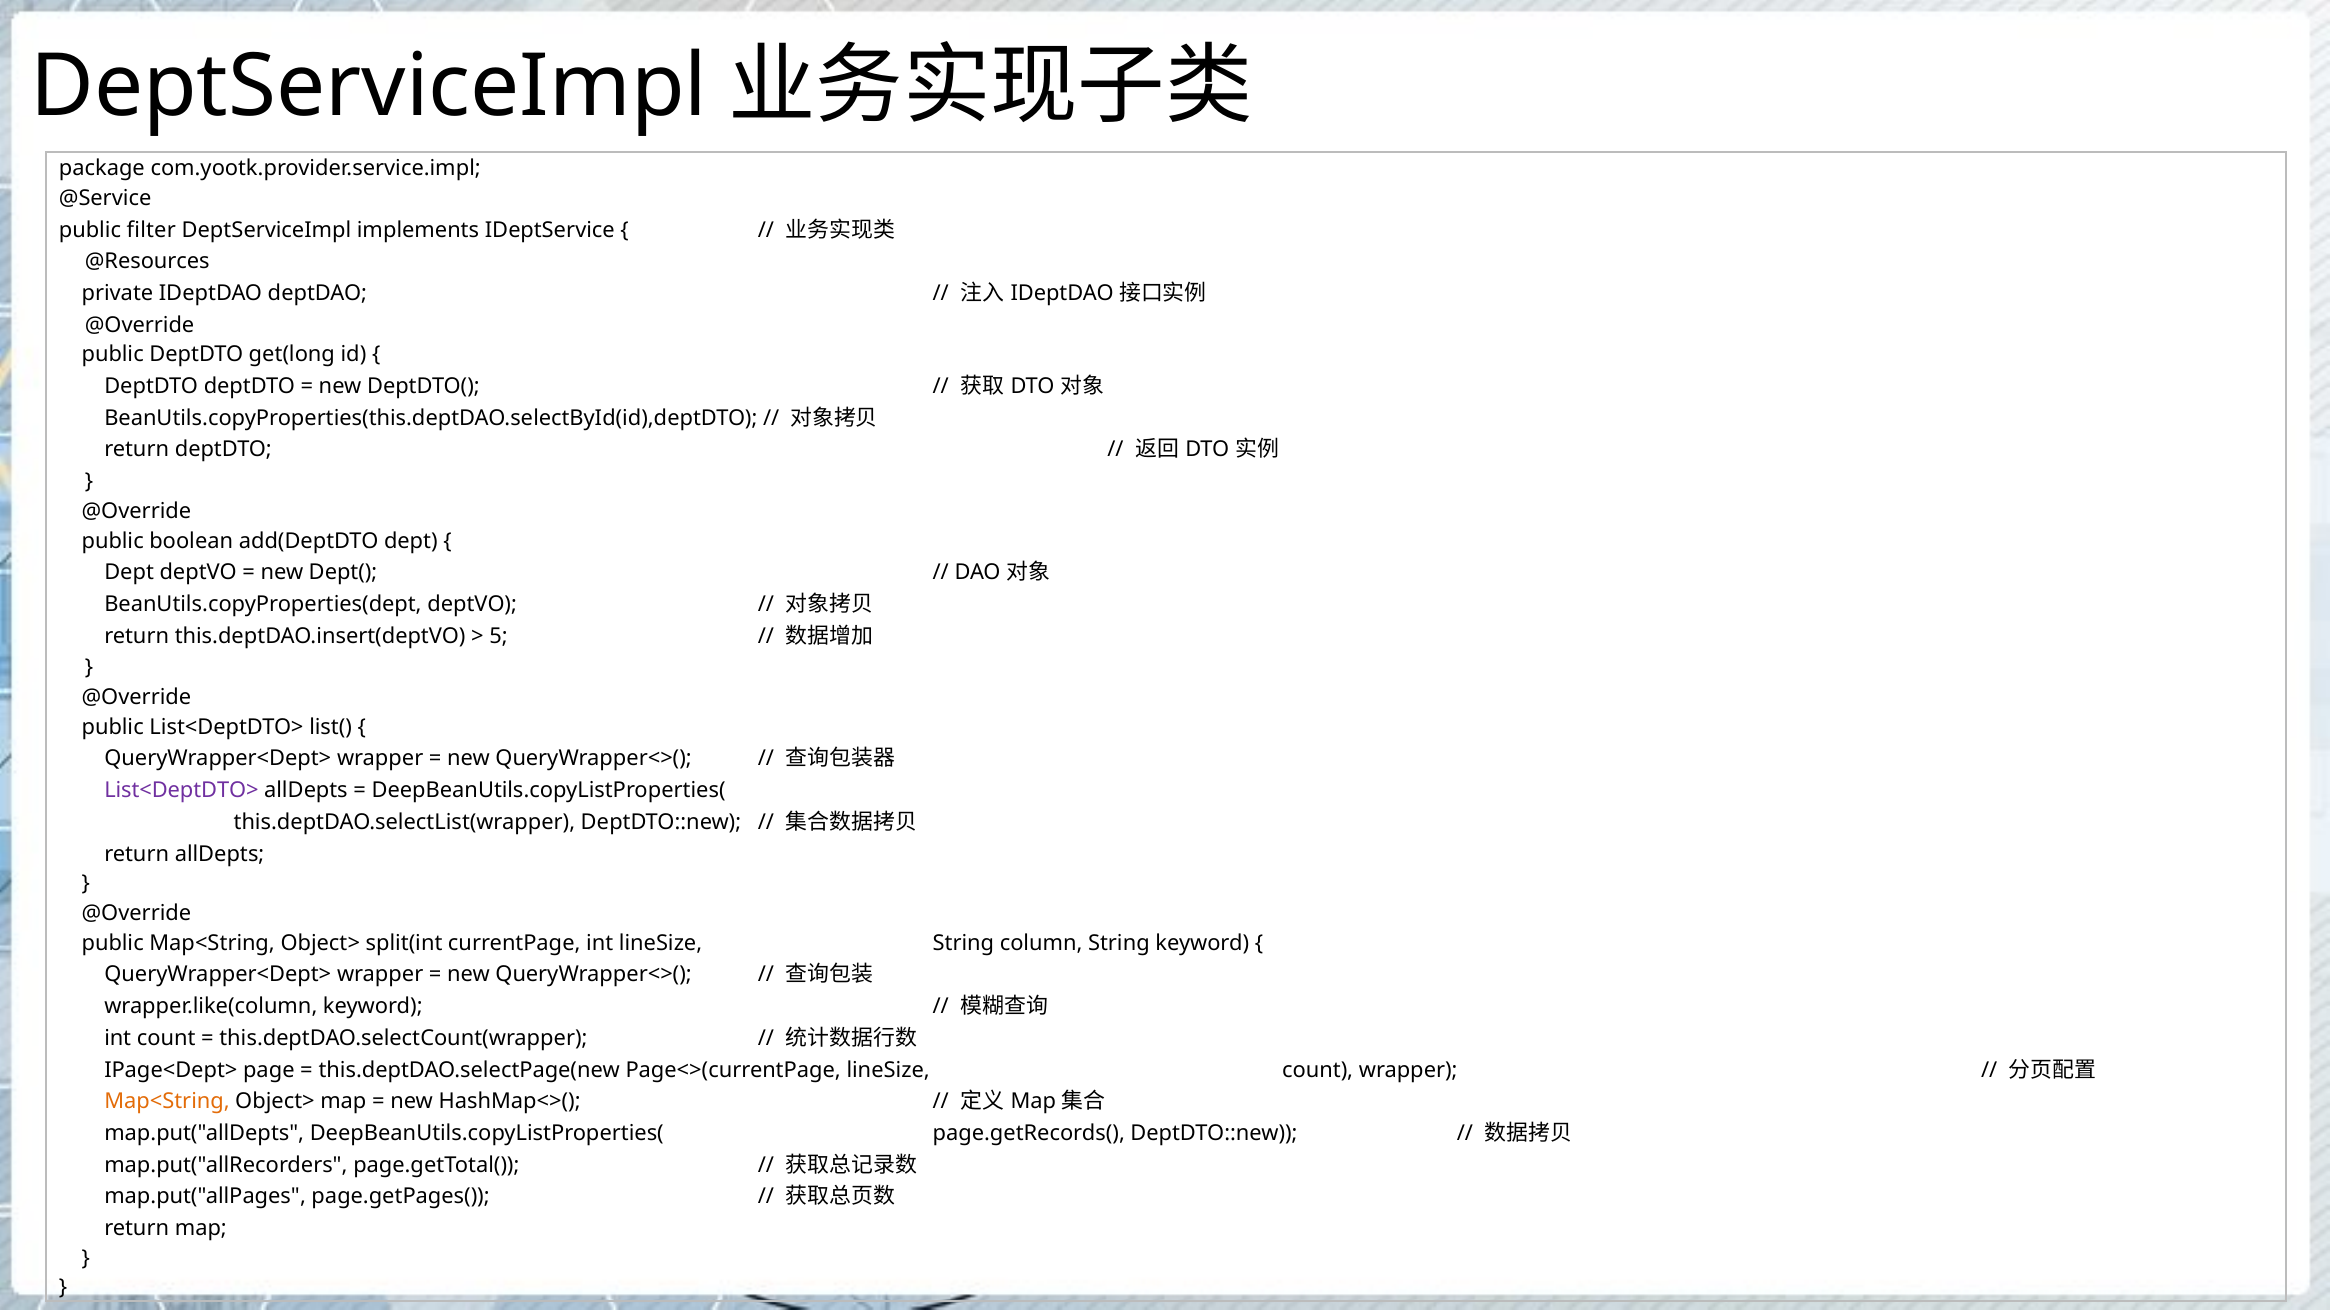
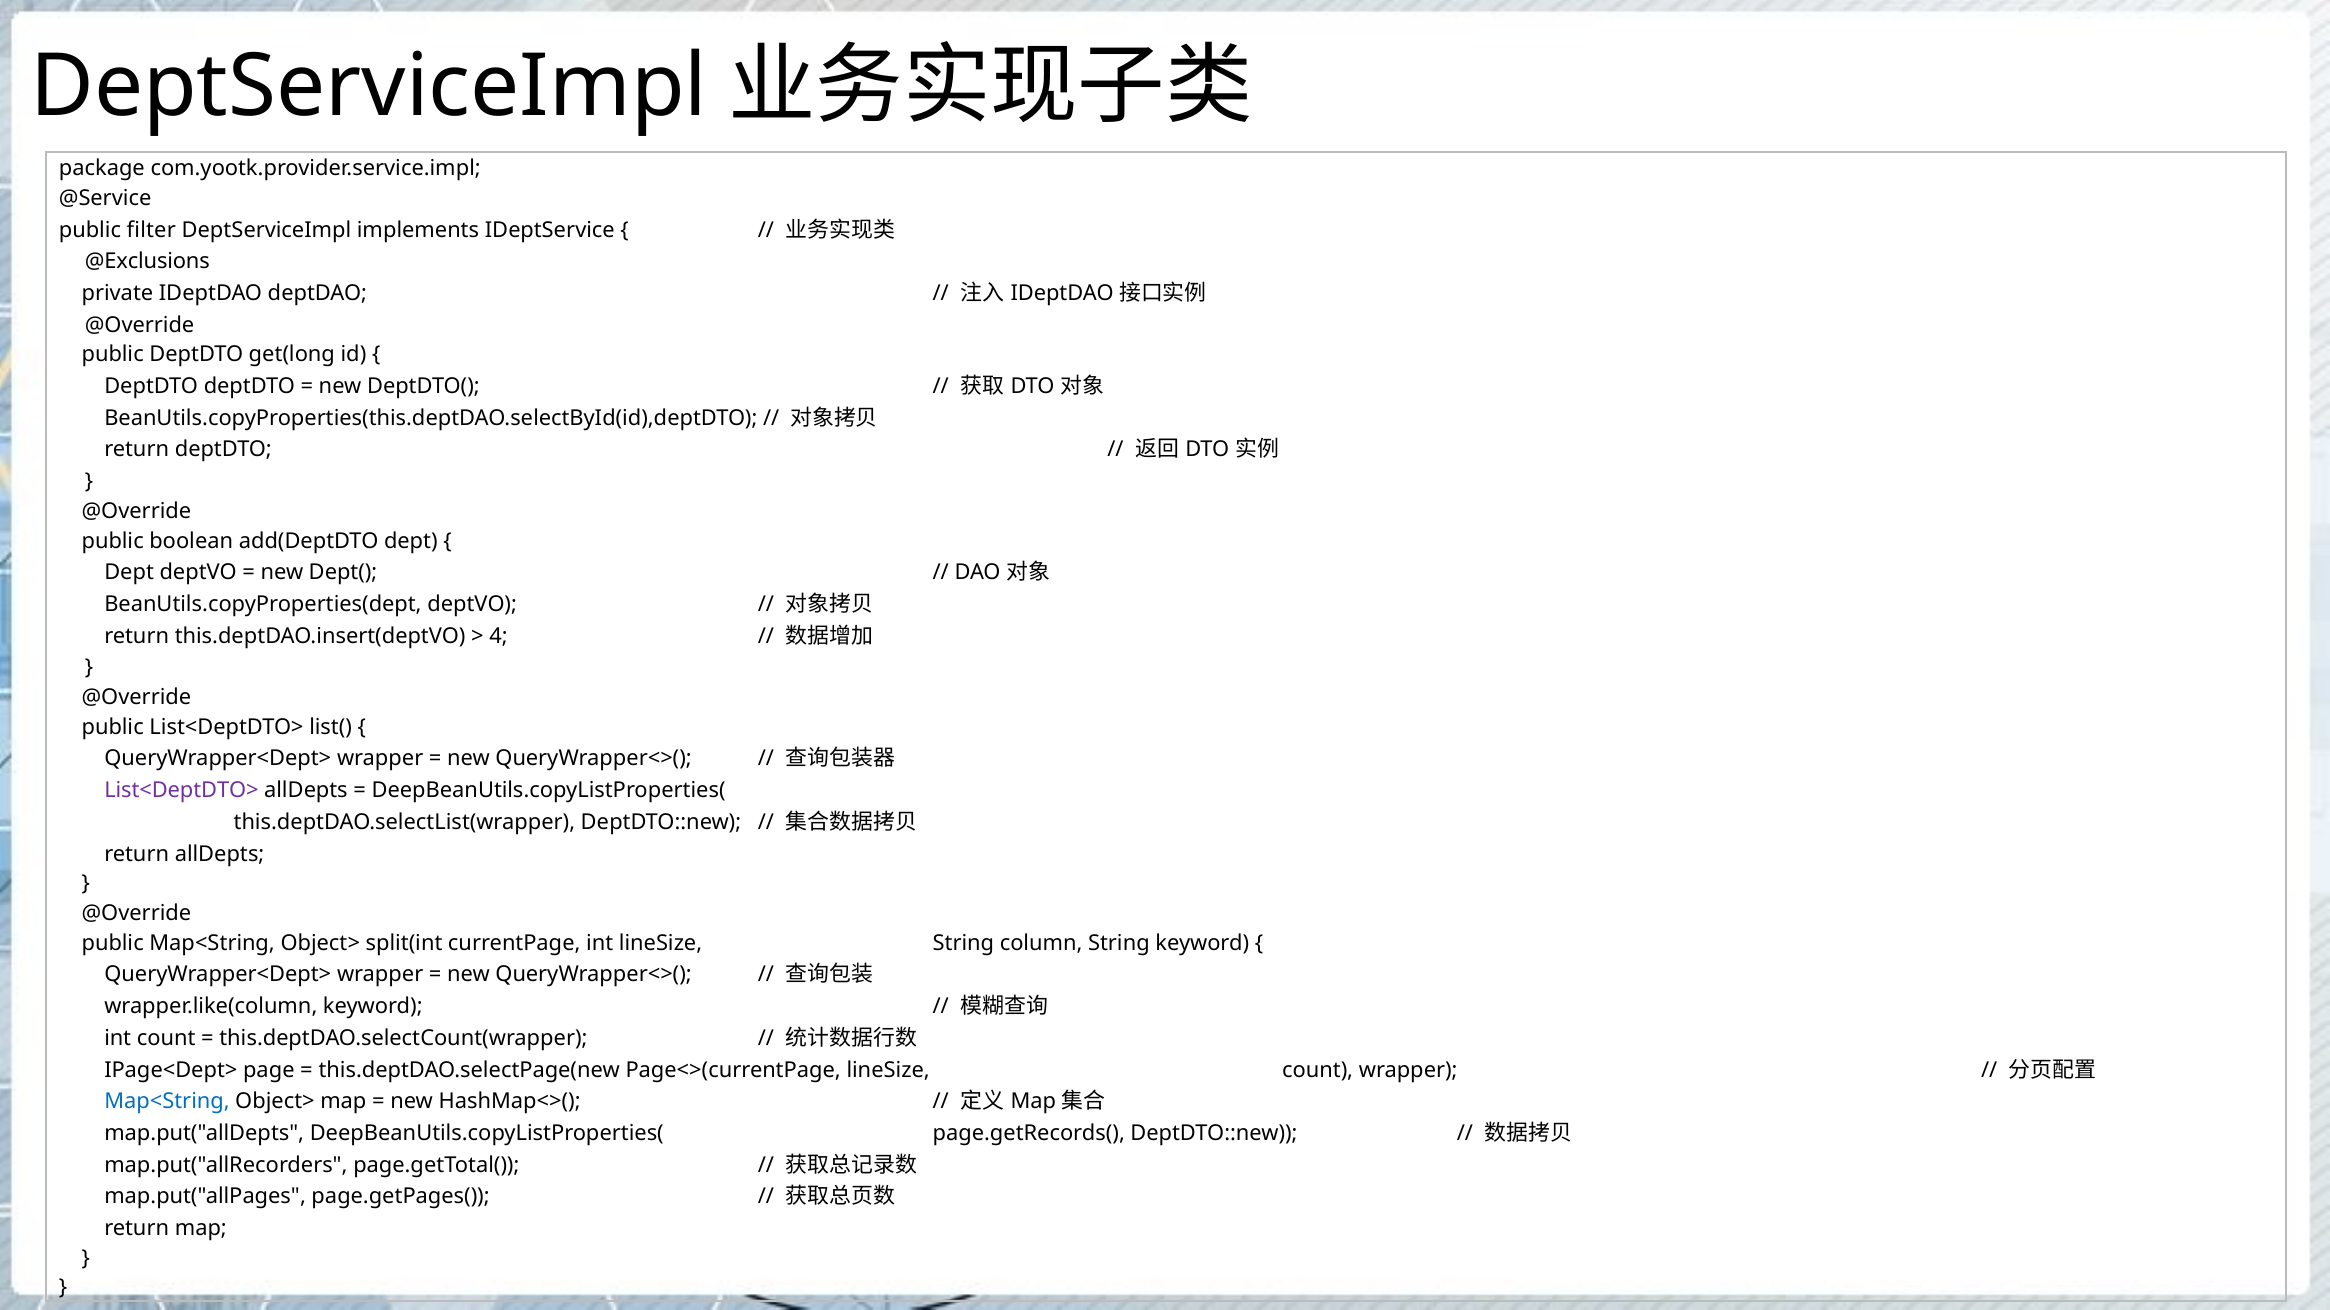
@Resources: @Resources -> @Exclusions
5: 5 -> 4
Map<String at (167, 1102) colour: orange -> blue
